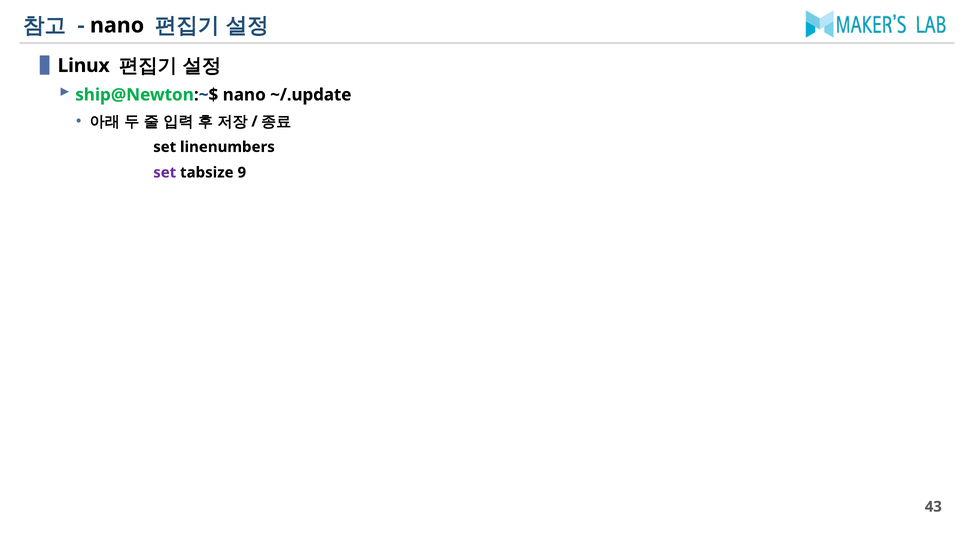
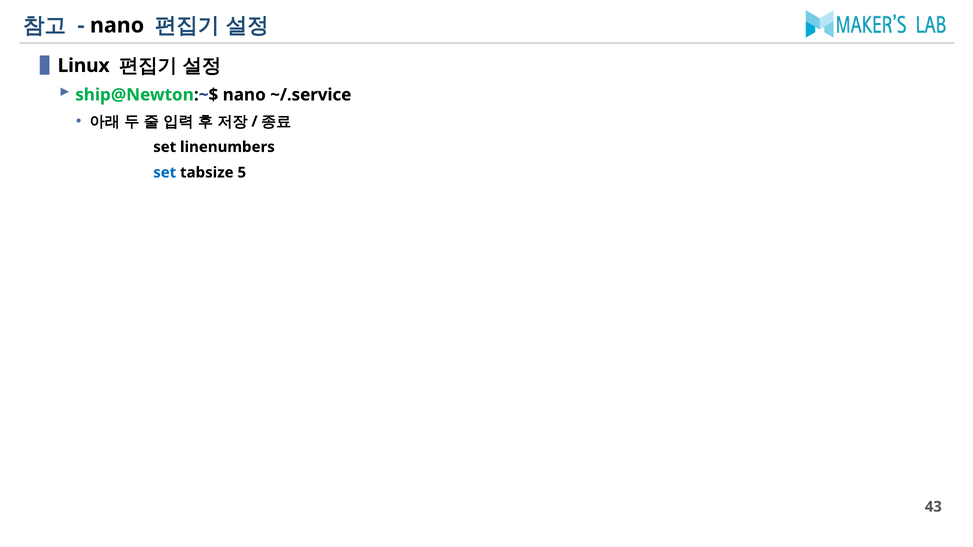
~/.update: ~/.update -> ~/.service
set at (165, 173) colour: purple -> blue
9: 9 -> 5
